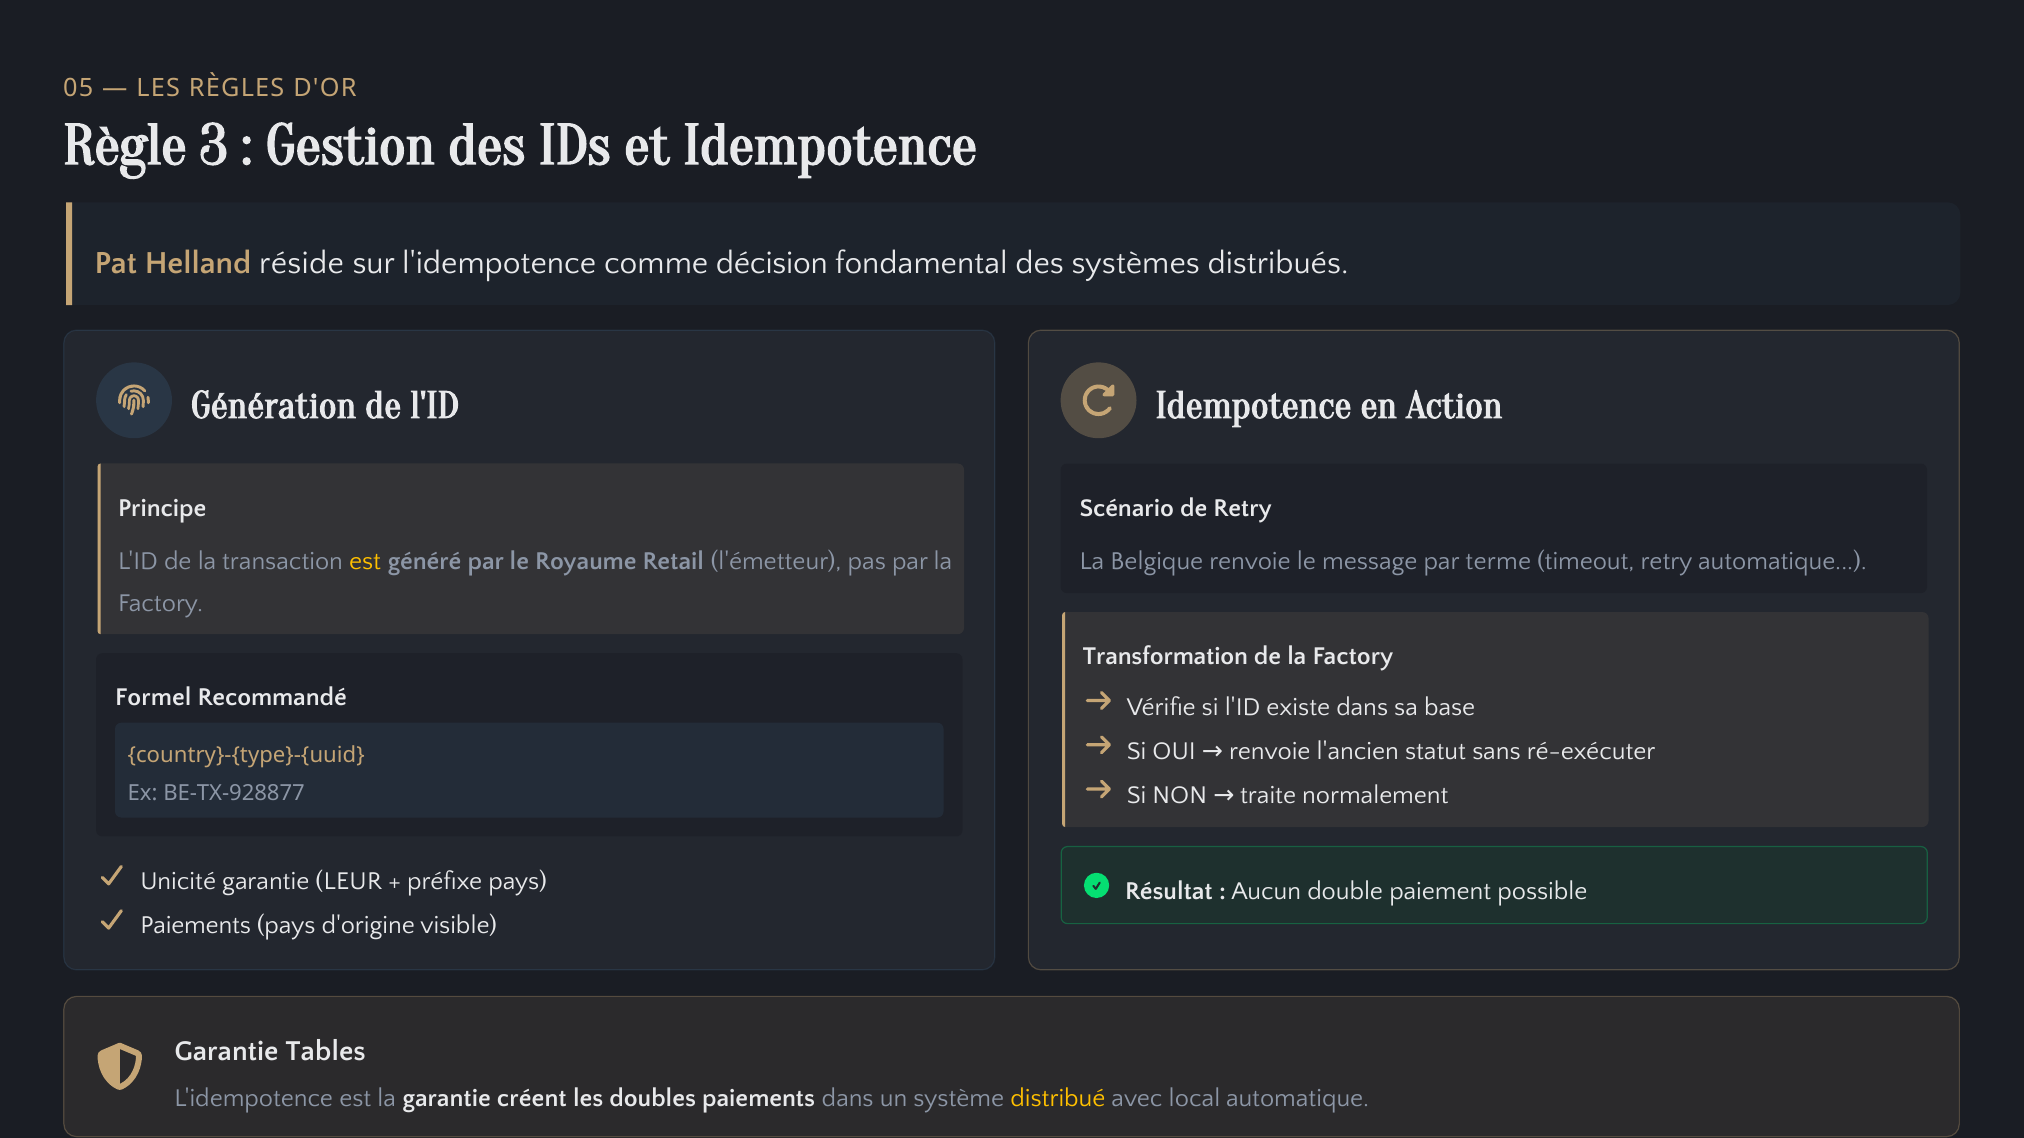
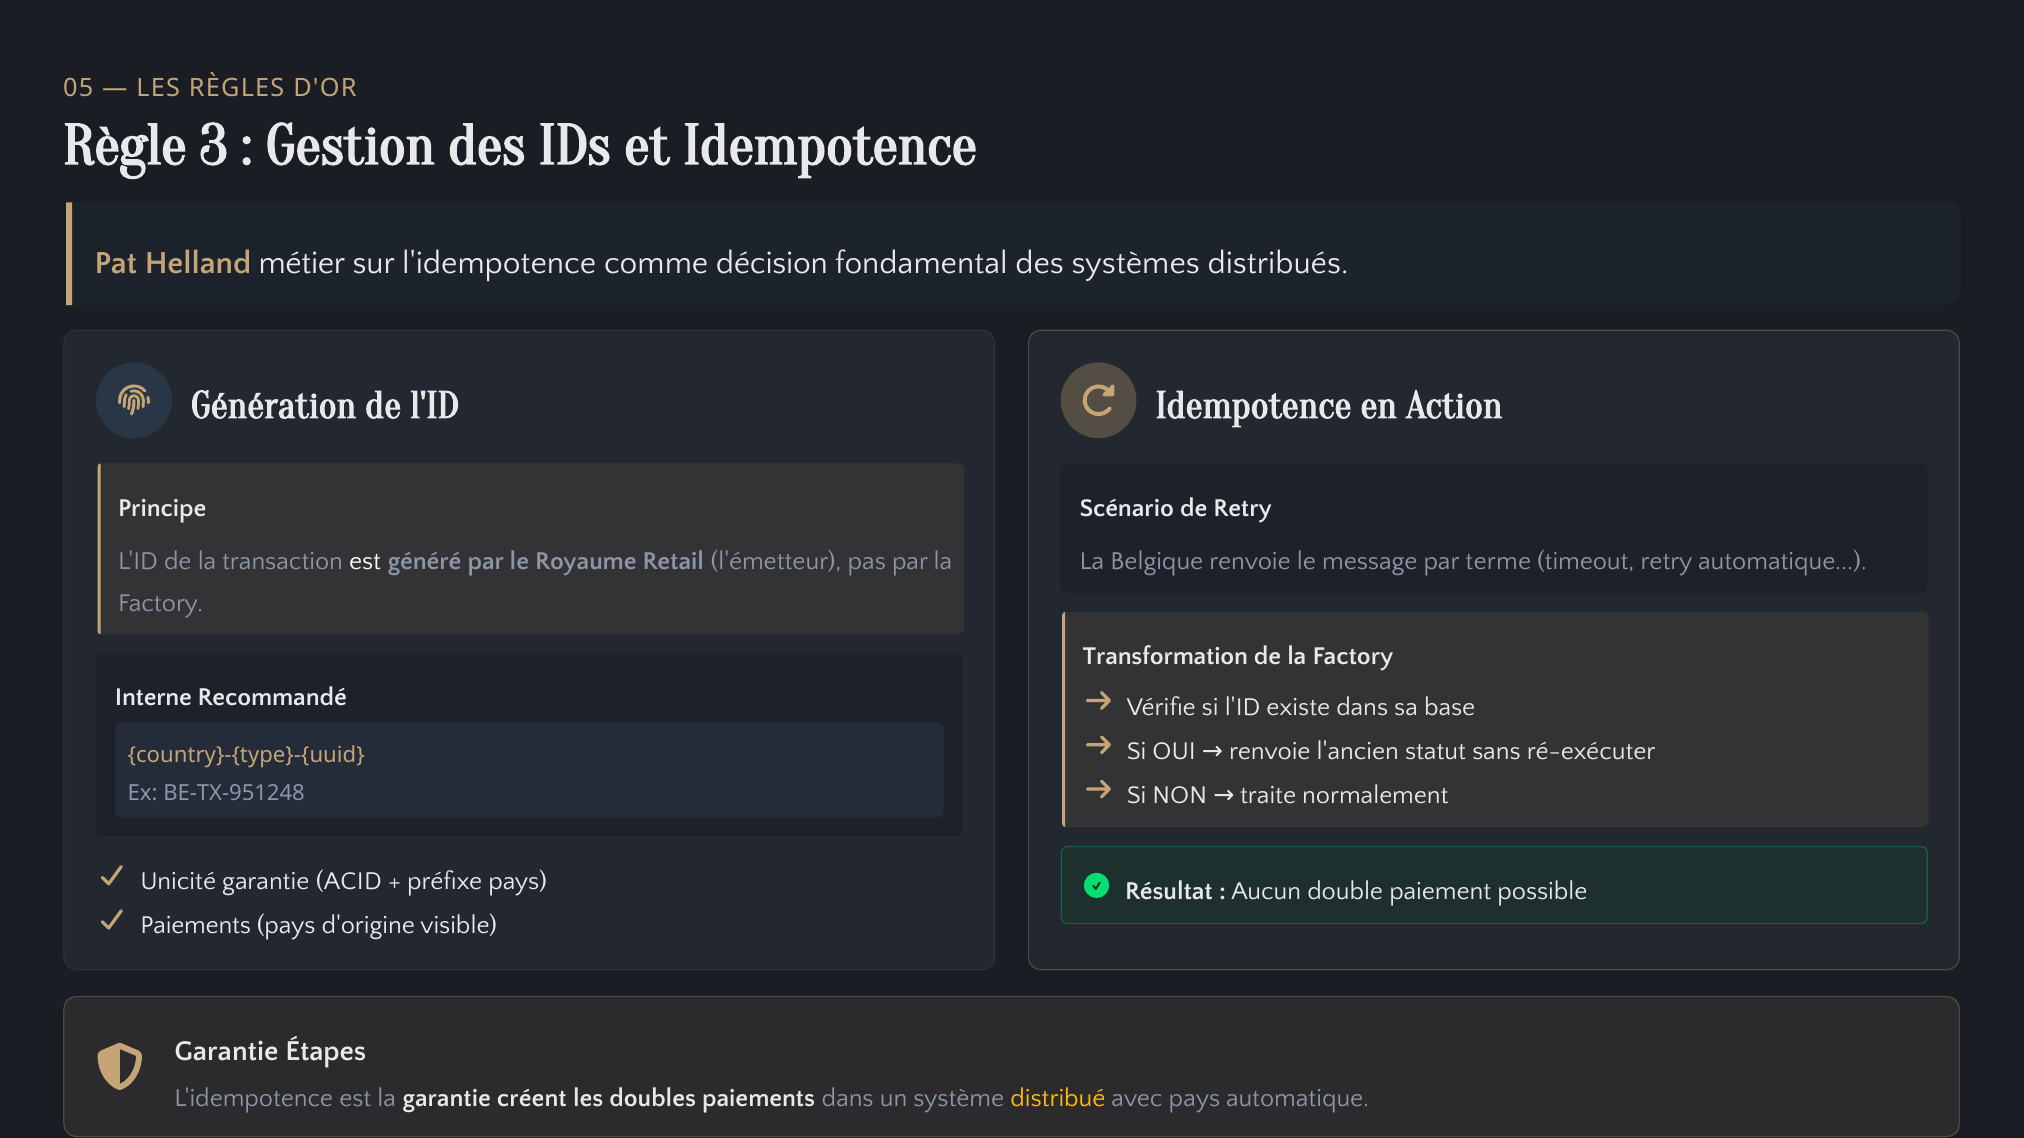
réside: réside -> métier
est at (365, 561) colour: yellow -> white
Formel: Formel -> Interne
BE-TX-928877: BE-TX-928877 -> BE-TX-951248
LEUR: LEUR -> ACID
Tables: Tables -> Étapes
avec local: local -> pays
